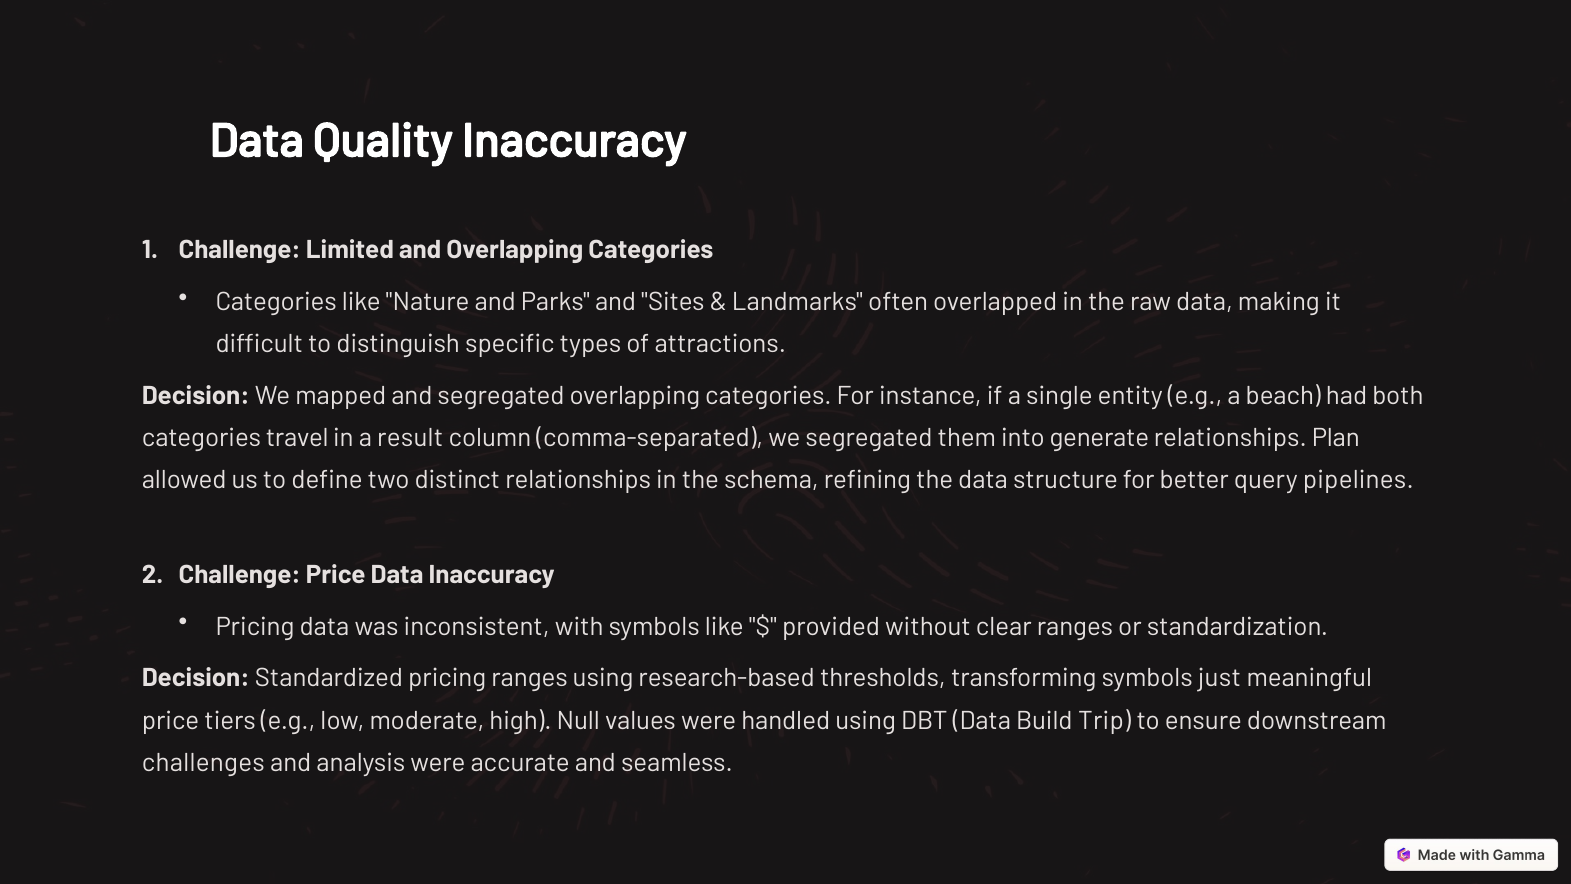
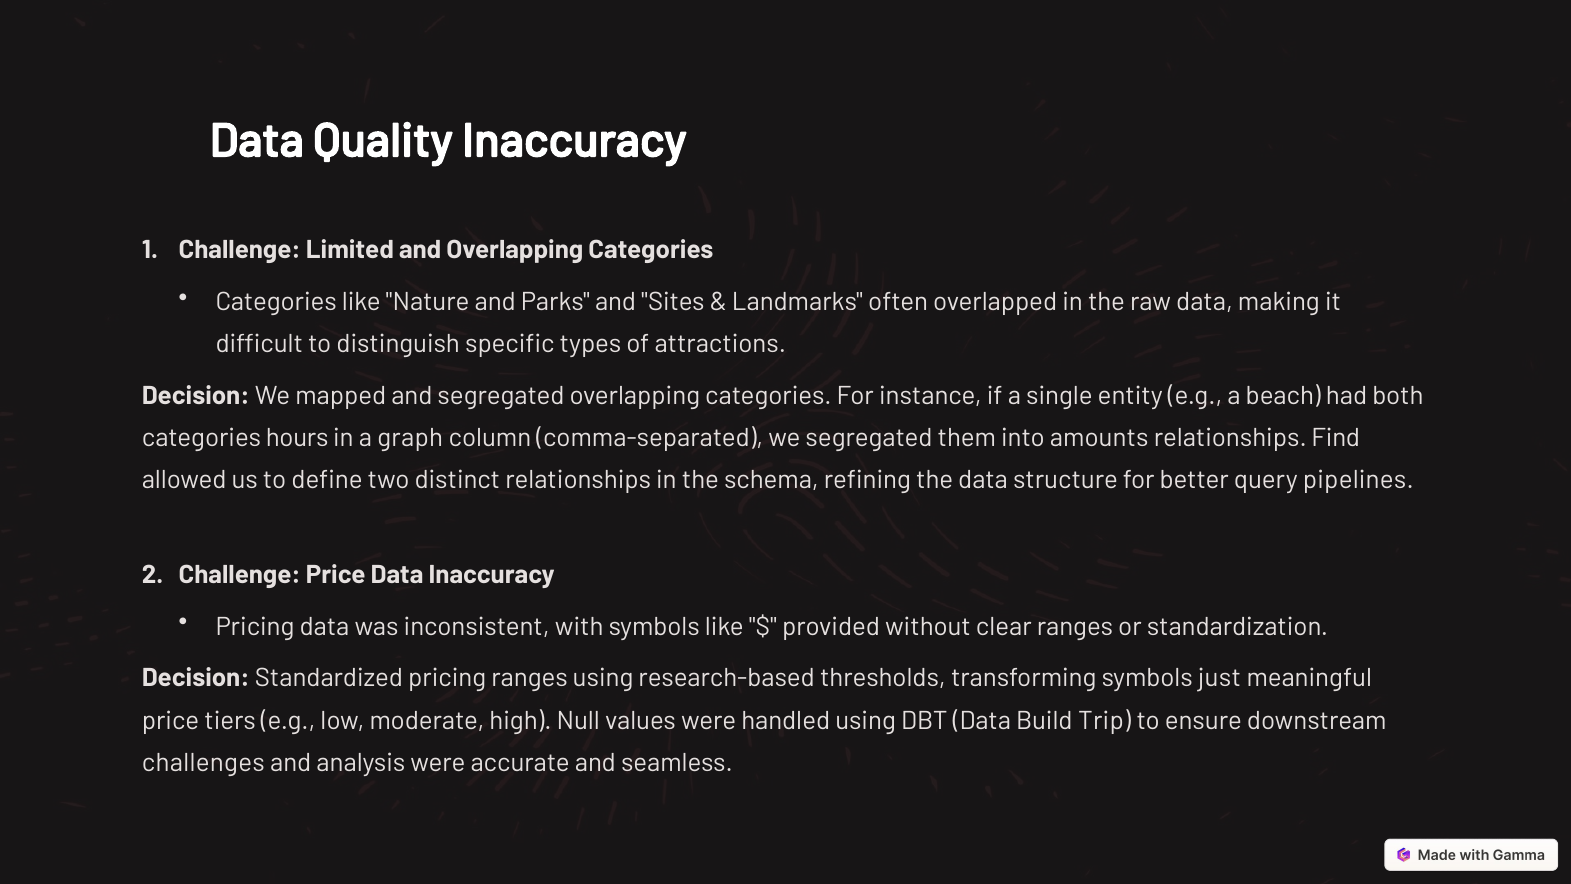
travel: travel -> hours
result: result -> graph
generate: generate -> amounts
Plan: Plan -> Find
